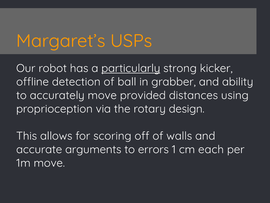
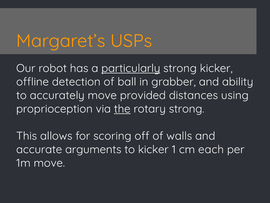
the underline: none -> present
rotary design: design -> strong
to errors: errors -> kicker
